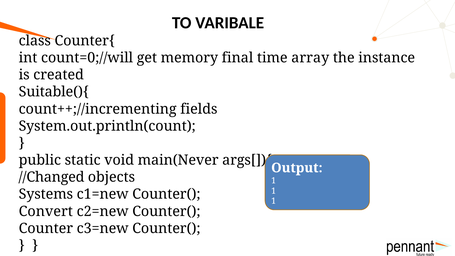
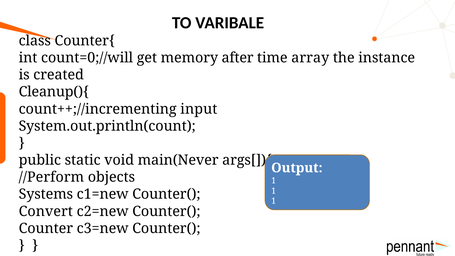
final: final -> after
Suitable(){: Suitable(){ -> Cleanup(){
fields: fields -> input
//Changed: //Changed -> //Perform
